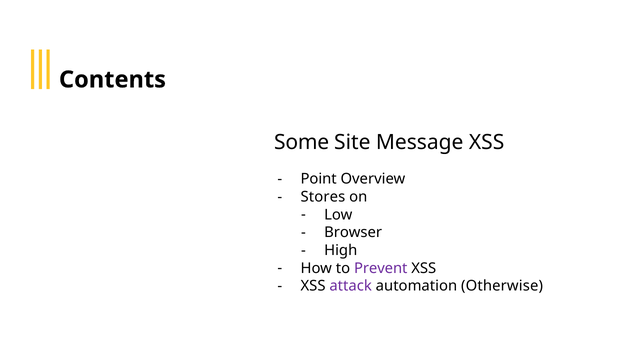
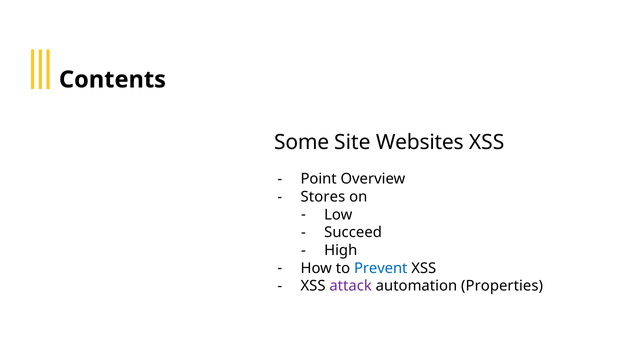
Message: Message -> Websites
Browser: Browser -> Succeed
Prevent colour: purple -> blue
Otherwise: Otherwise -> Properties
